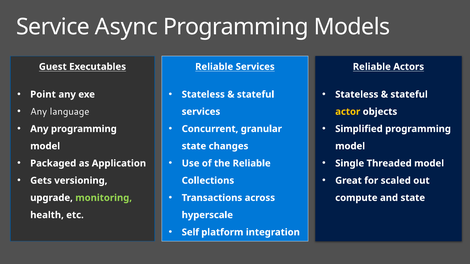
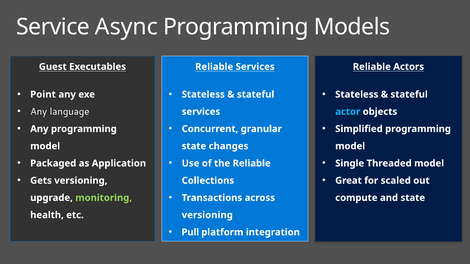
actor colour: yellow -> light blue
hyperscale at (207, 215): hyperscale -> versioning
Self: Self -> Pull
